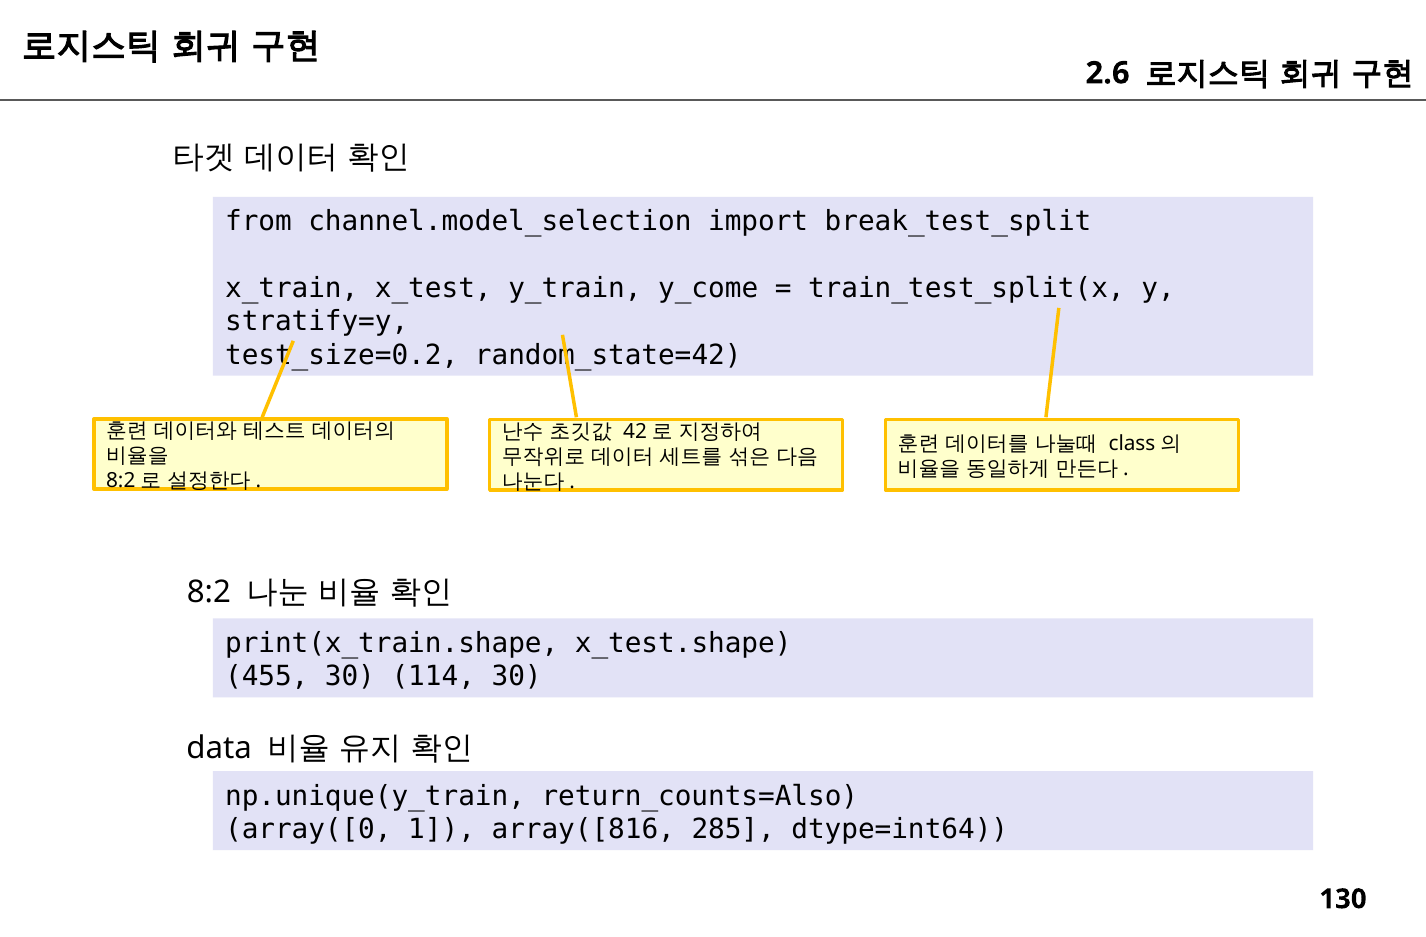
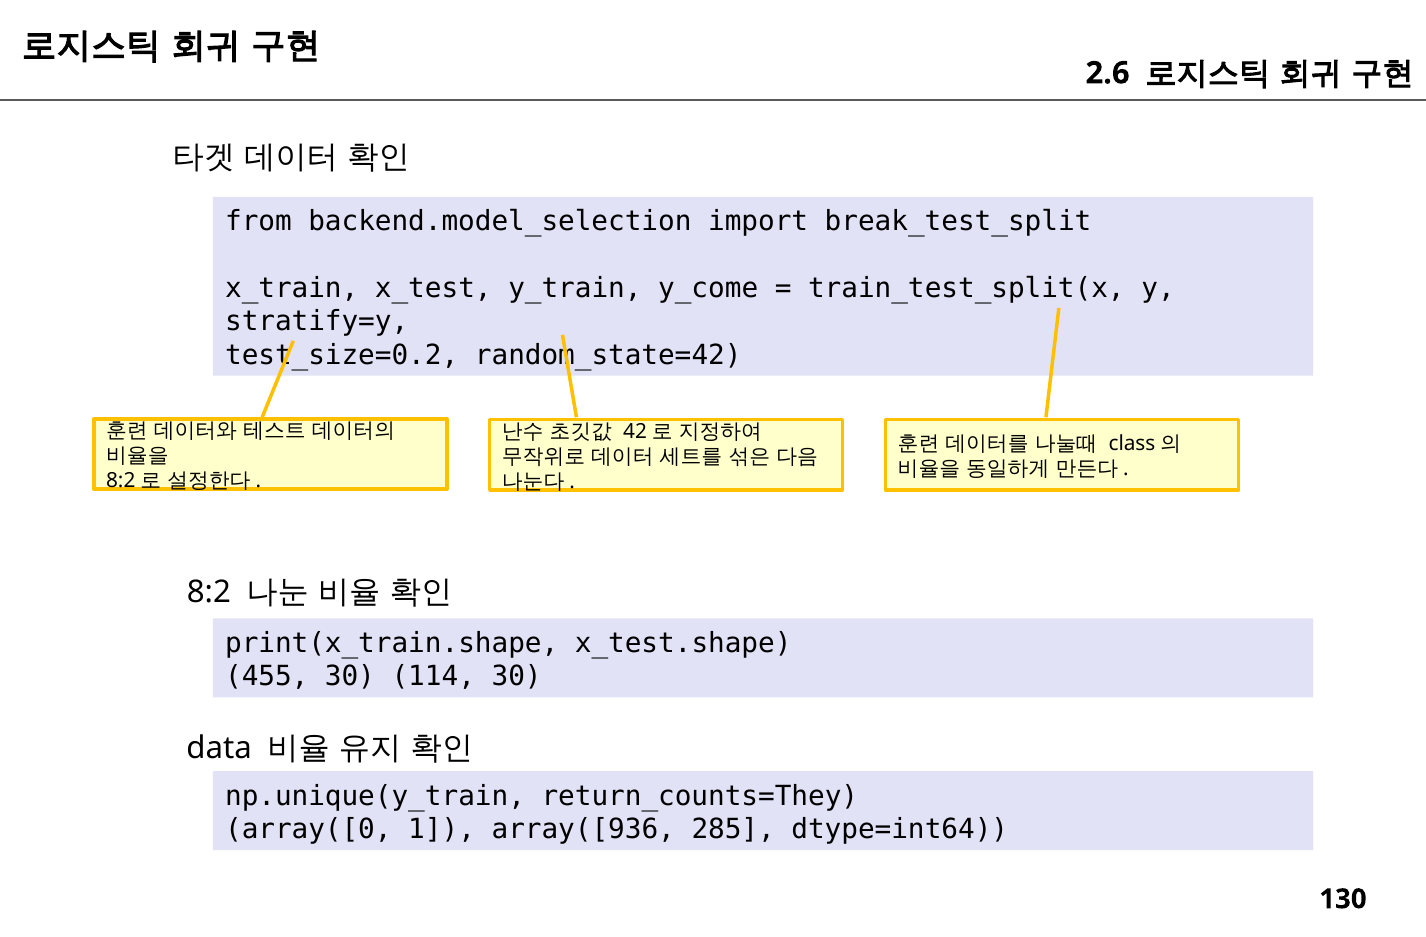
channel.model_selection: channel.model_selection -> backend.model_selection
return_counts=Also: return_counts=Also -> return_counts=They
array([816: array([816 -> array([936
